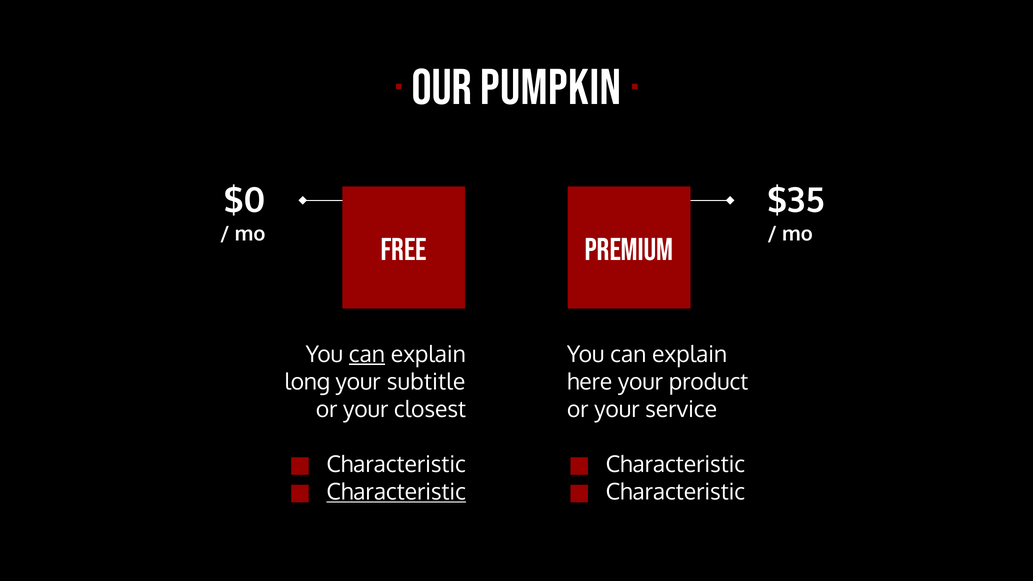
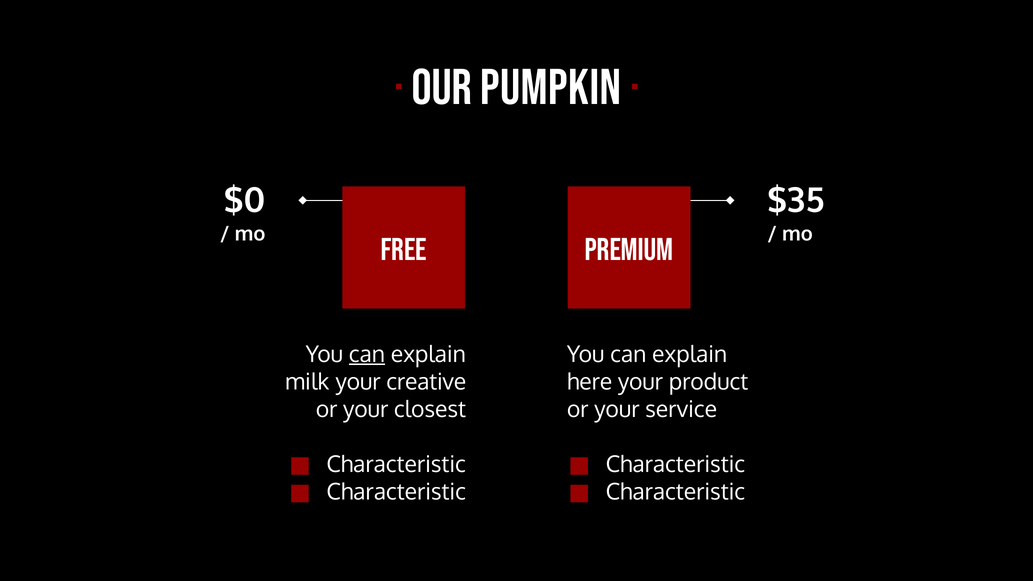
long: long -> milk
subtitle: subtitle -> creative
Characteristic at (396, 492) underline: present -> none
